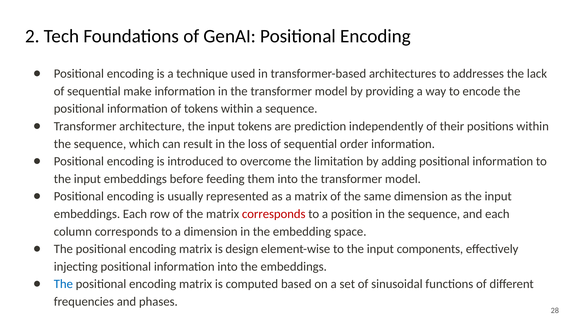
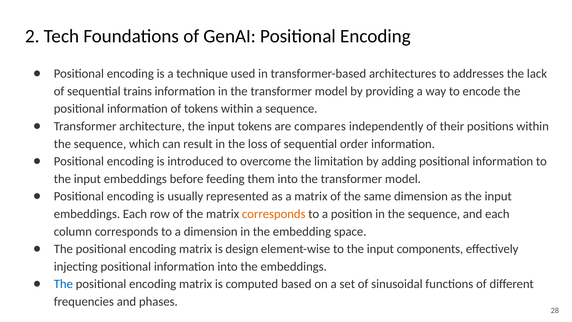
make: make -> trains
prediction: prediction -> compares
corresponds at (274, 214) colour: red -> orange
